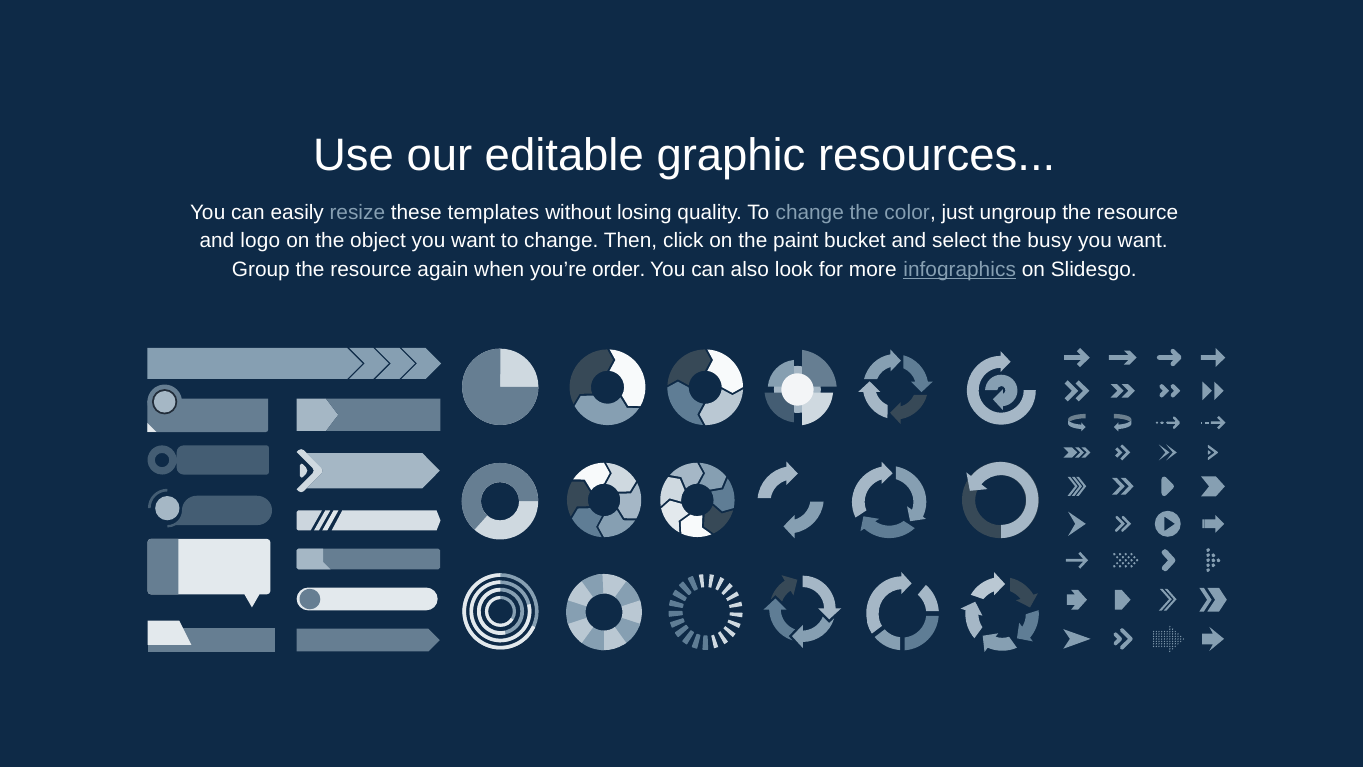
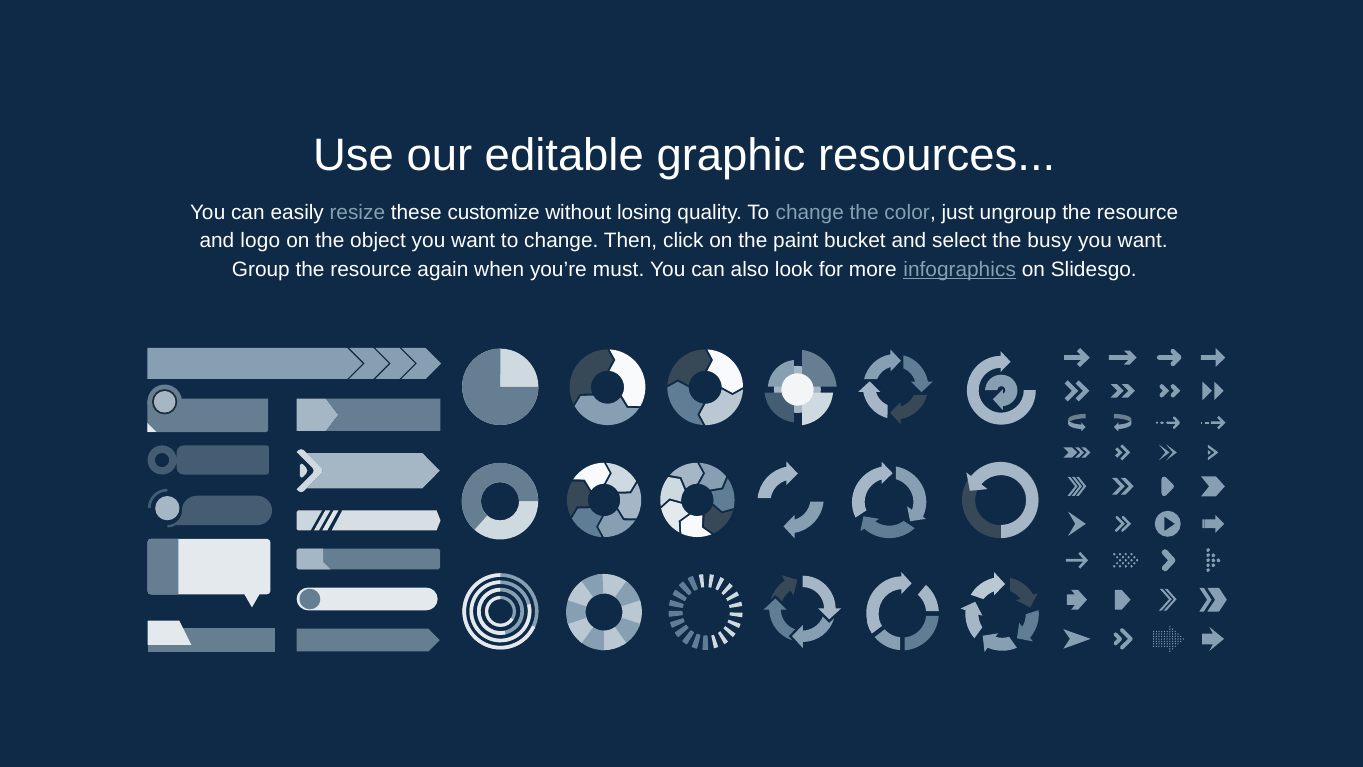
templates: templates -> customize
order: order -> must
